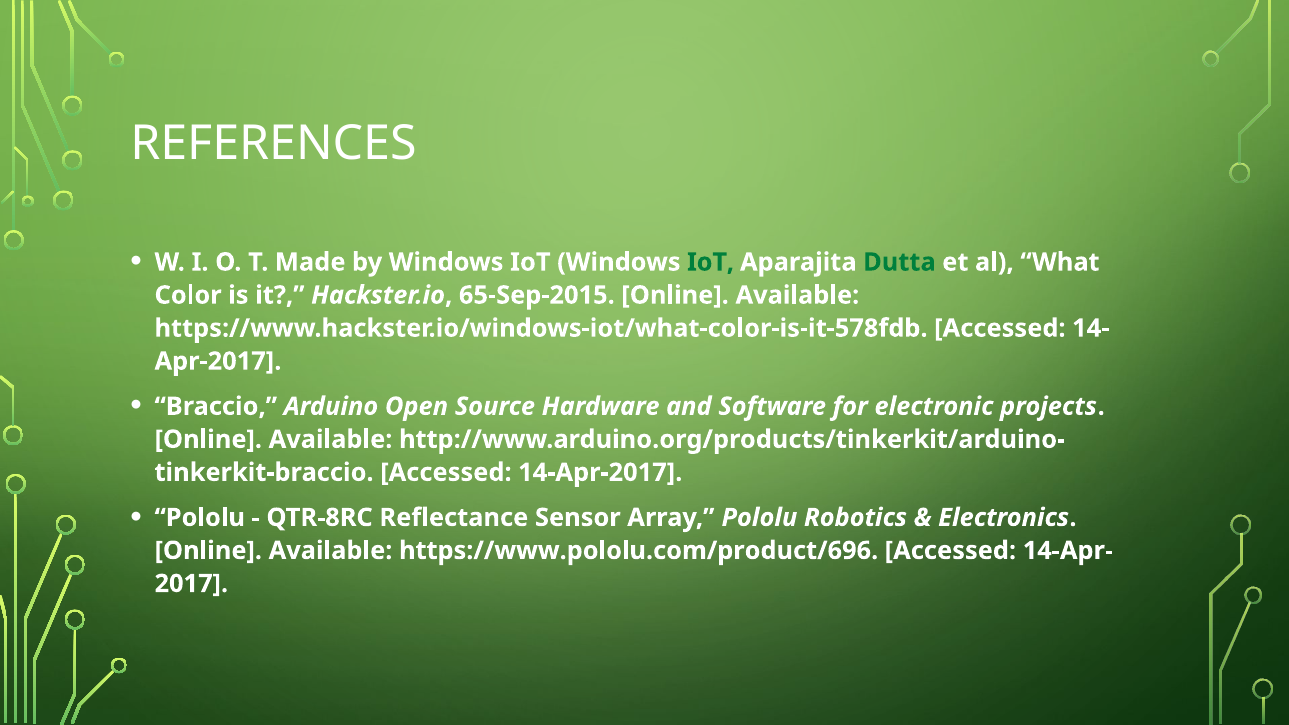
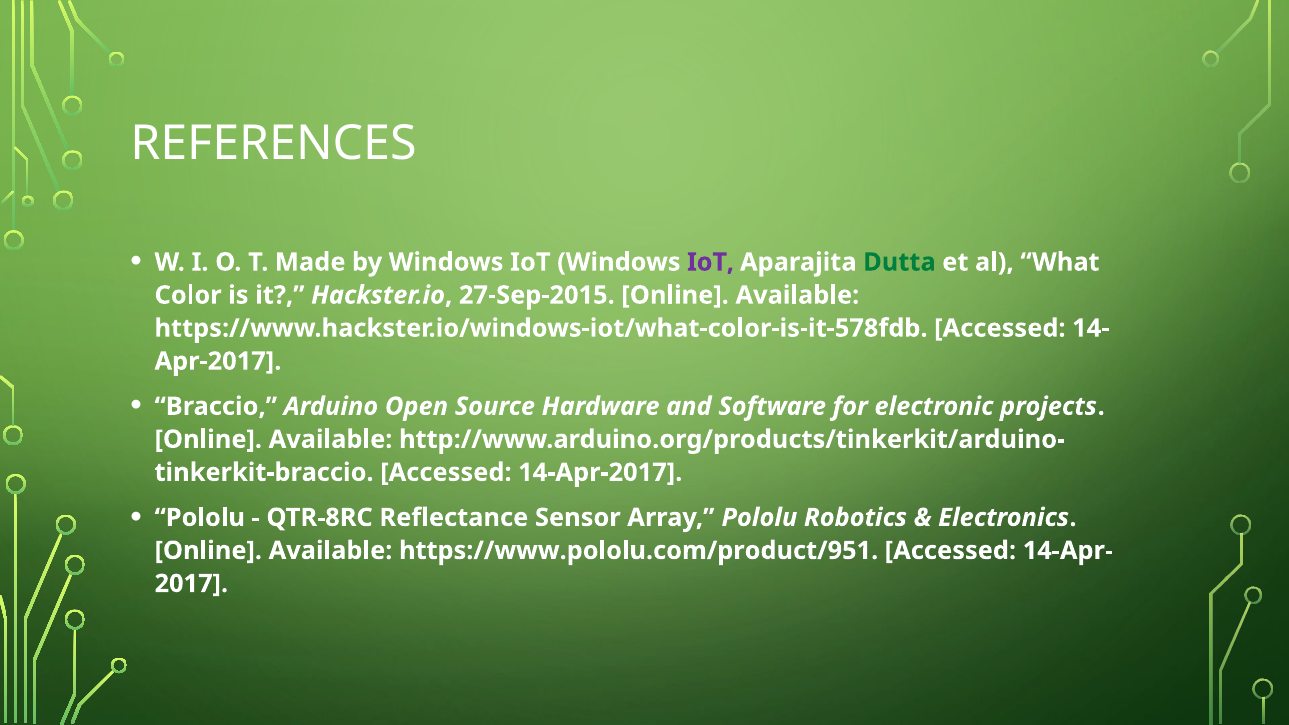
IoT at (710, 262) colour: green -> purple
65-Sep-2015: 65-Sep-2015 -> 27-Sep-2015
https://www.pololu.com/product/696: https://www.pololu.com/product/696 -> https://www.pololu.com/product/951
